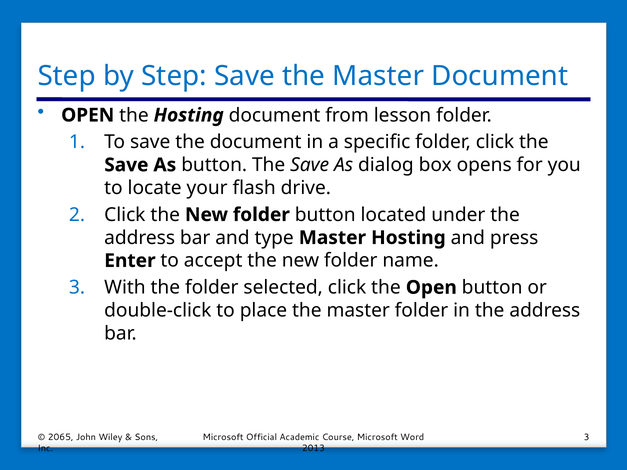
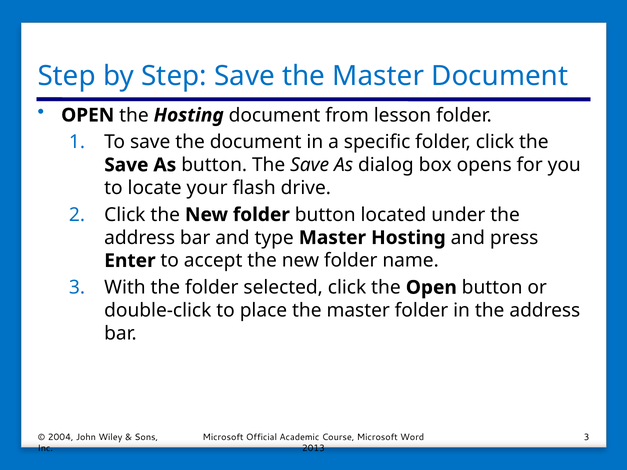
2065: 2065 -> 2004
